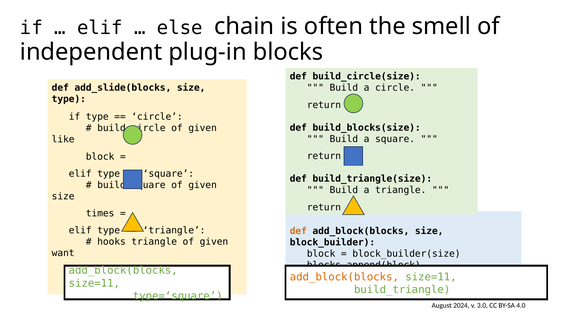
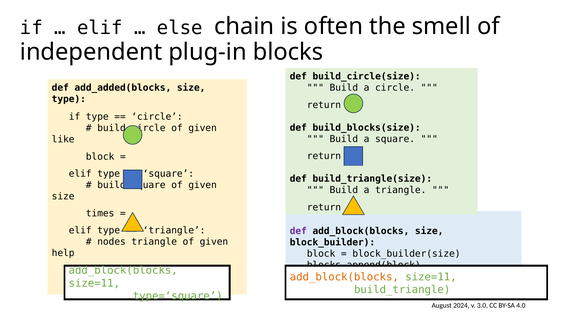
add_slide(blocks: add_slide(blocks -> add_added(blocks
def at (298, 231) colour: orange -> purple
hooks: hooks -> nodes
want: want -> help
